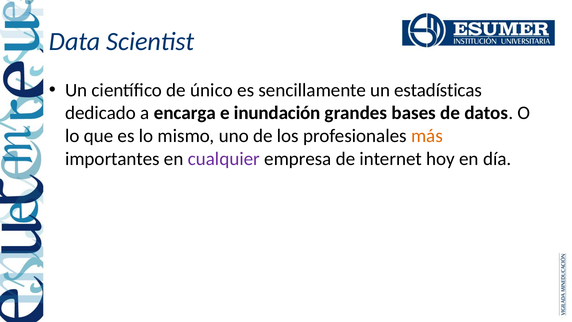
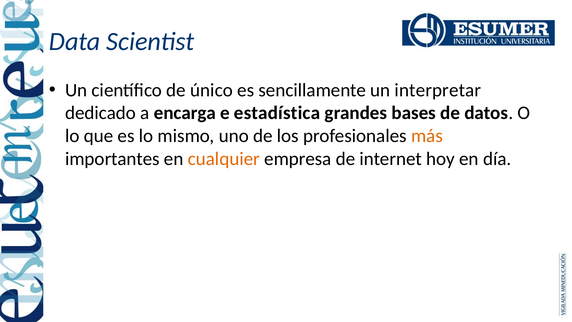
estadísticas: estadísticas -> interpretar
inundación: inundación -> estadística
cualquier colour: purple -> orange
